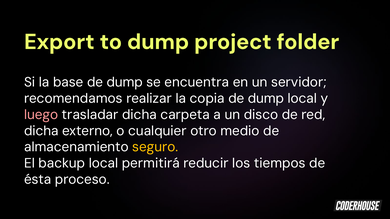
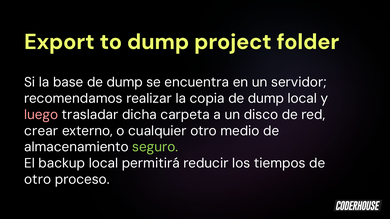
dicha at (41, 131): dicha -> crear
seguro colour: yellow -> light green
ésta at (38, 180): ésta -> otro
